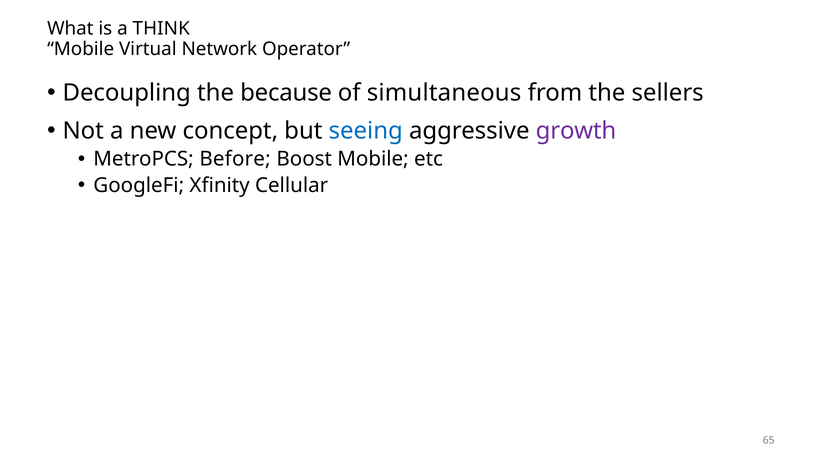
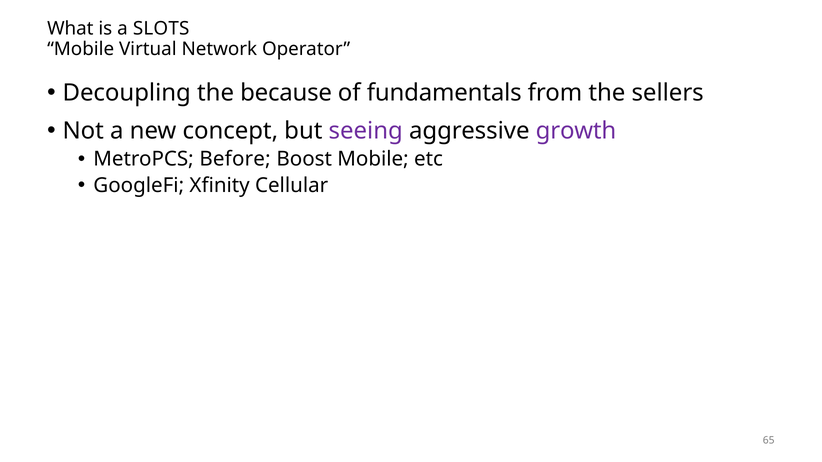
THINK: THINK -> SLOTS
simultaneous: simultaneous -> fundamentals
seeing colour: blue -> purple
